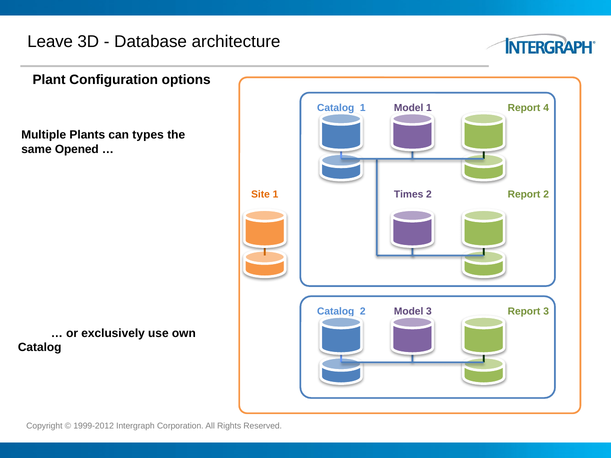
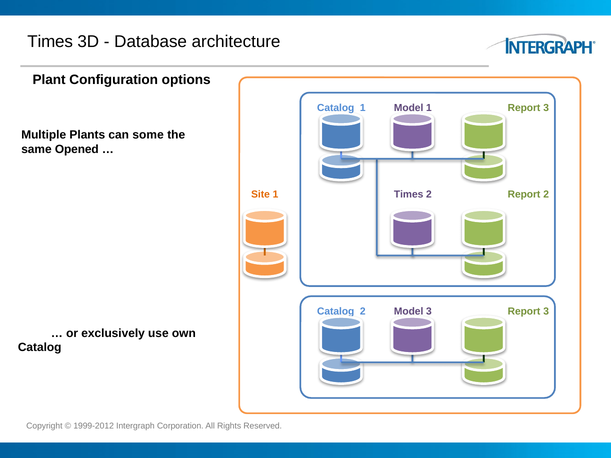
Leave at (50, 42): Leave -> Times
4 at (546, 108): 4 -> 3
types: types -> some
